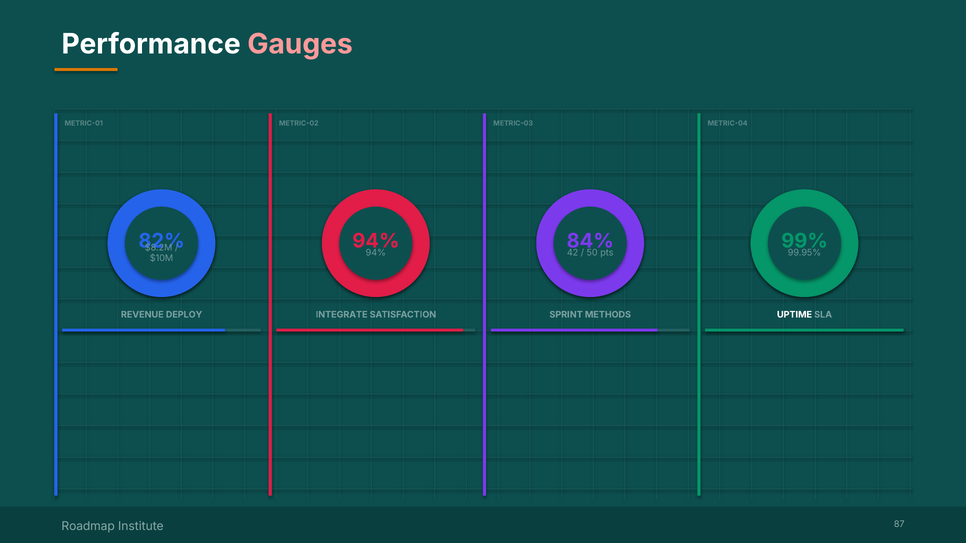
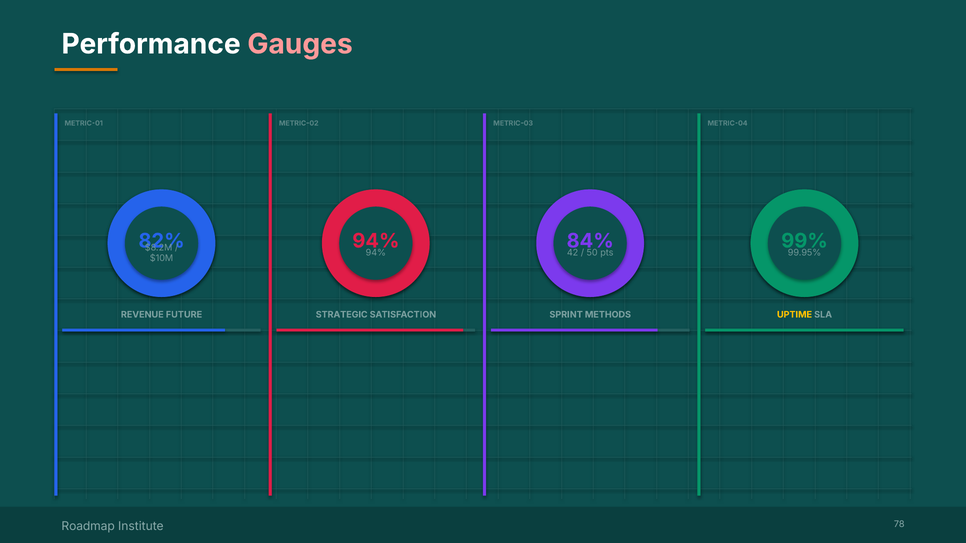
DEPLOY: DEPLOY -> FUTURE
INTEGRATE: INTEGRATE -> STRATEGIC
UPTIME colour: white -> yellow
87: 87 -> 78
